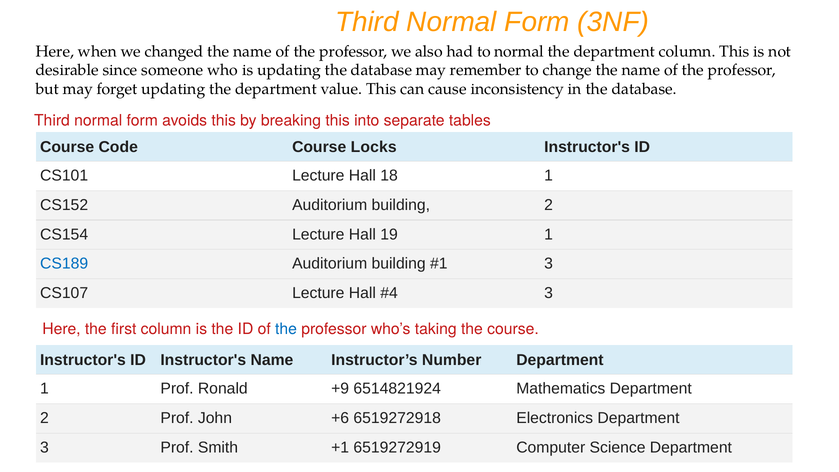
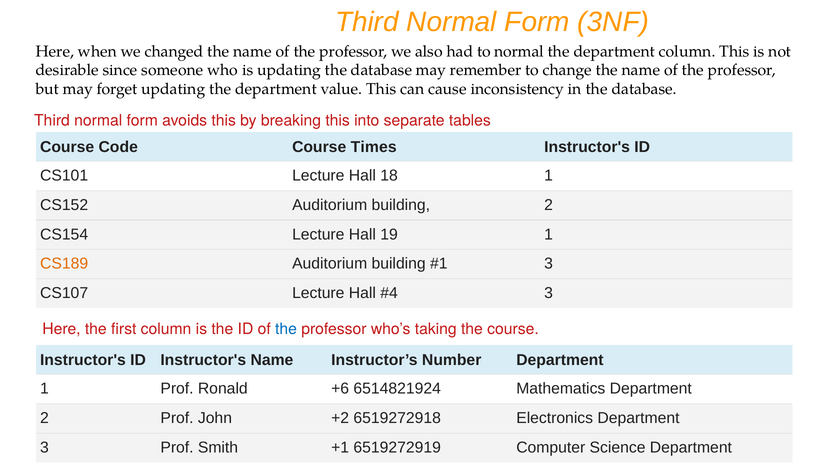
Locks: Locks -> Times
CS189 colour: blue -> orange
+9: +9 -> +6
+6: +6 -> +2
